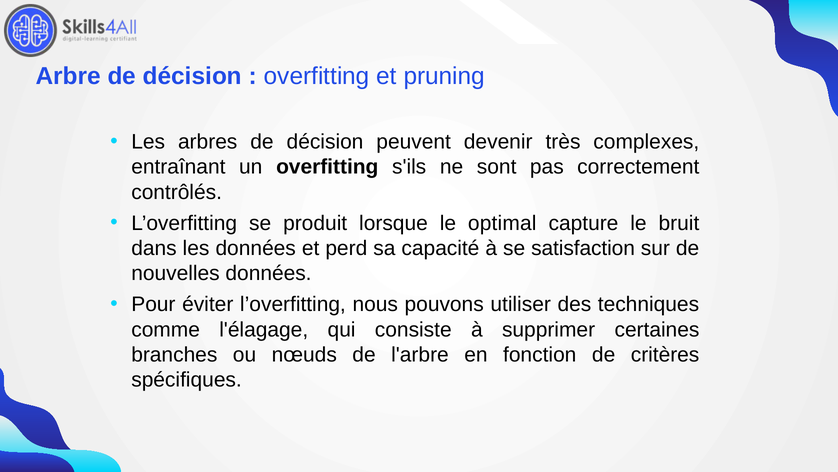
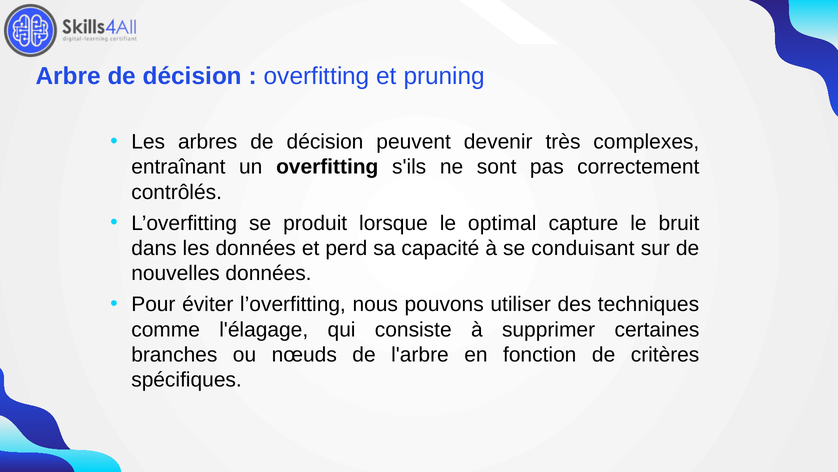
satisfaction: satisfaction -> conduisant
